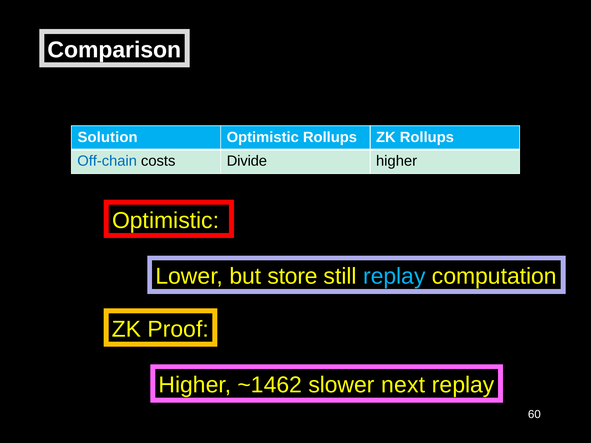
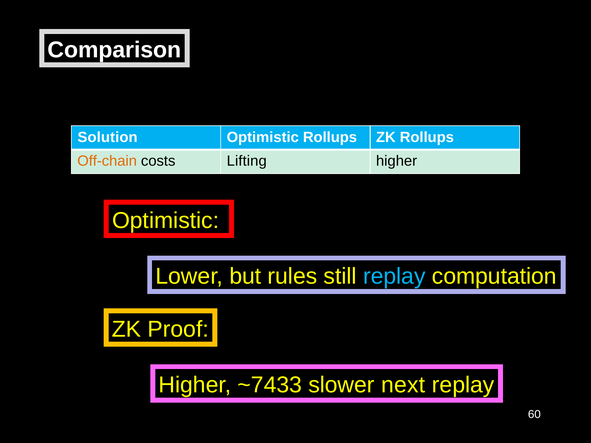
Off-chain colour: blue -> orange
Divide: Divide -> Lifting
store: store -> rules
~1462: ~1462 -> ~7433
